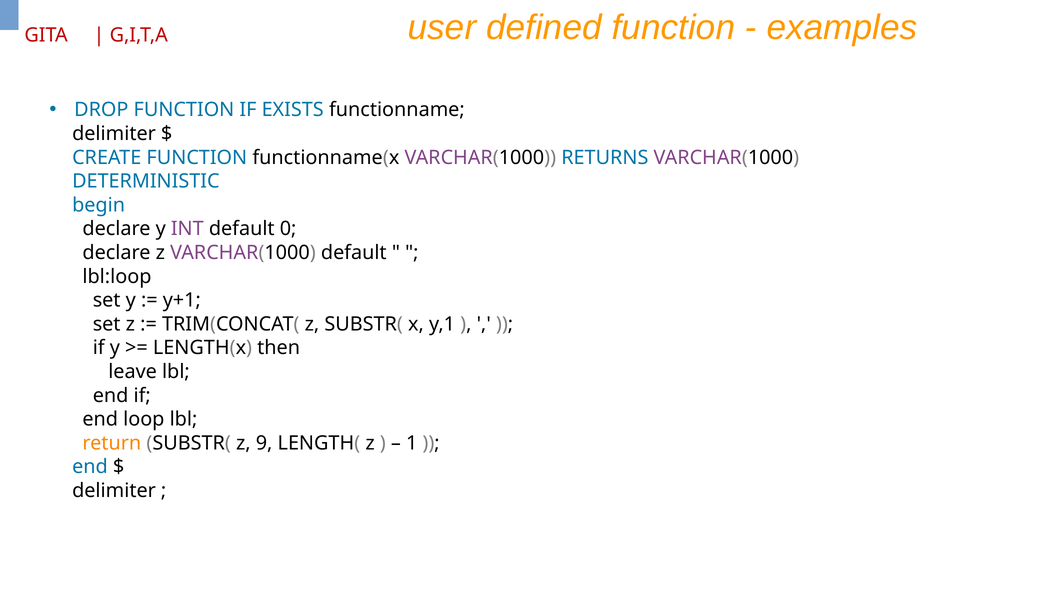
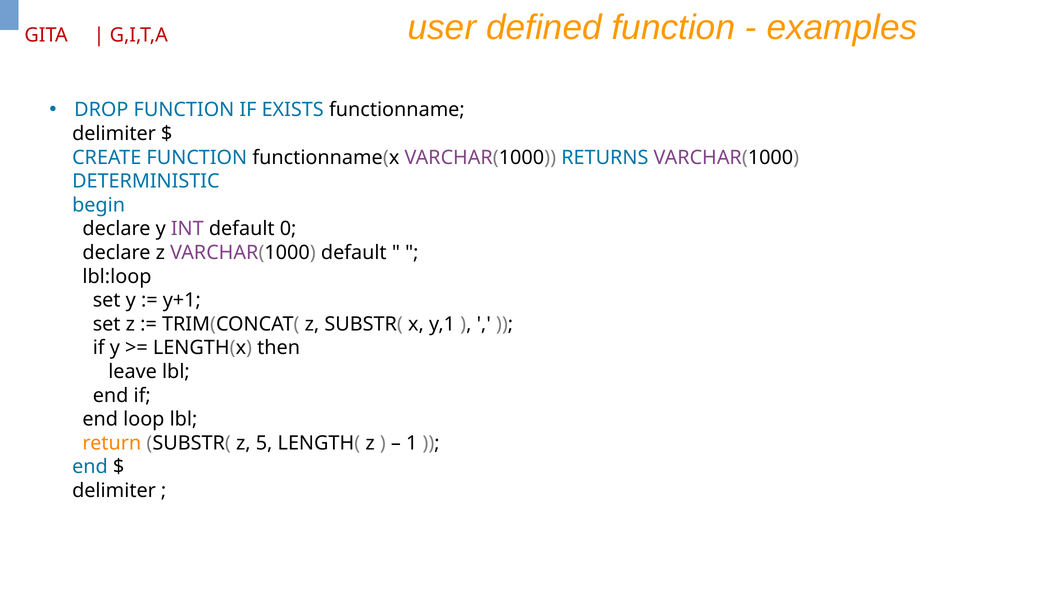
9: 9 -> 5
